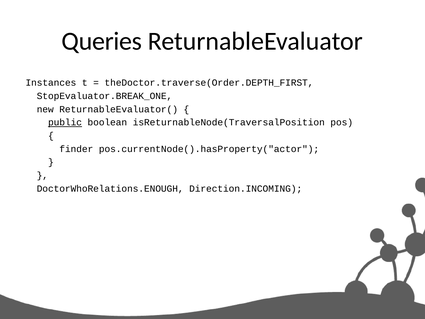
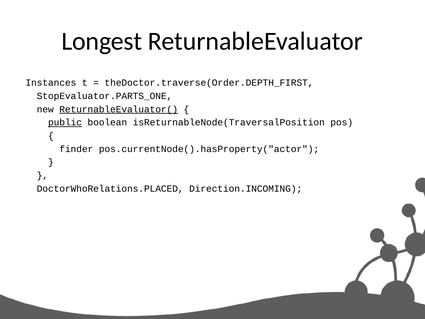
Queries: Queries -> Longest
StopEvaluator.BREAK_ONE: StopEvaluator.BREAK_ONE -> StopEvaluator.PARTS_ONE
ReturnableEvaluator( underline: none -> present
DoctorWhoRelations.ENOUGH: DoctorWhoRelations.ENOUGH -> DoctorWhoRelations.PLACED
